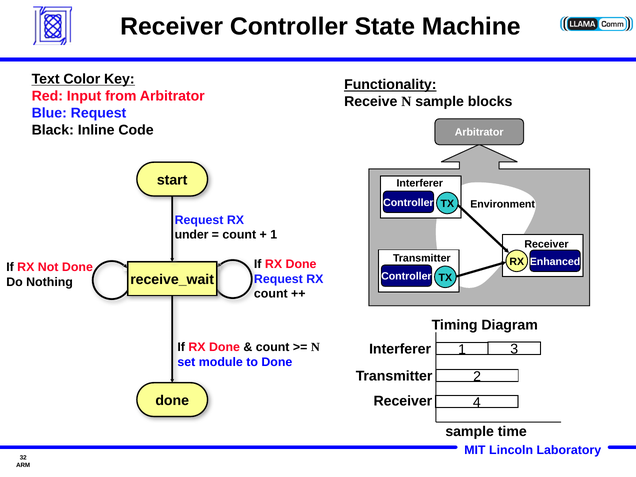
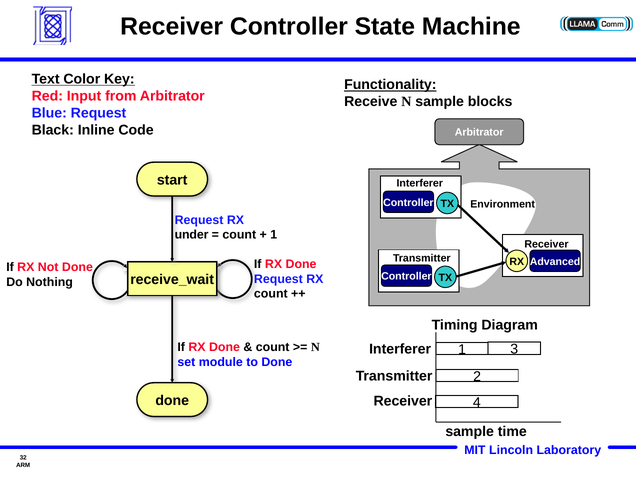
Enhanced: Enhanced -> Advanced
